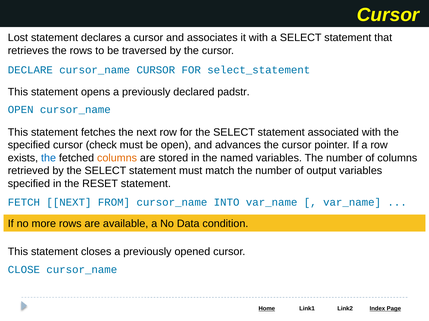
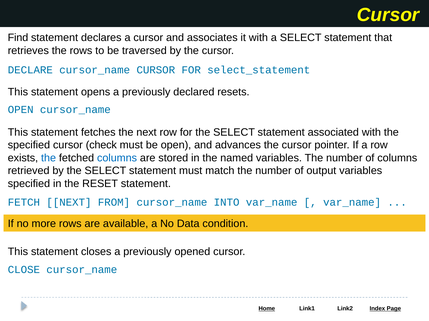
Lost: Lost -> Find
padstr: padstr -> resets
columns at (117, 158) colour: orange -> blue
